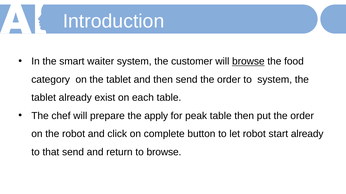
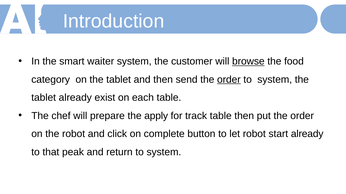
order at (229, 80) underline: none -> present
peak: peak -> track
that send: send -> peak
return to browse: browse -> system
